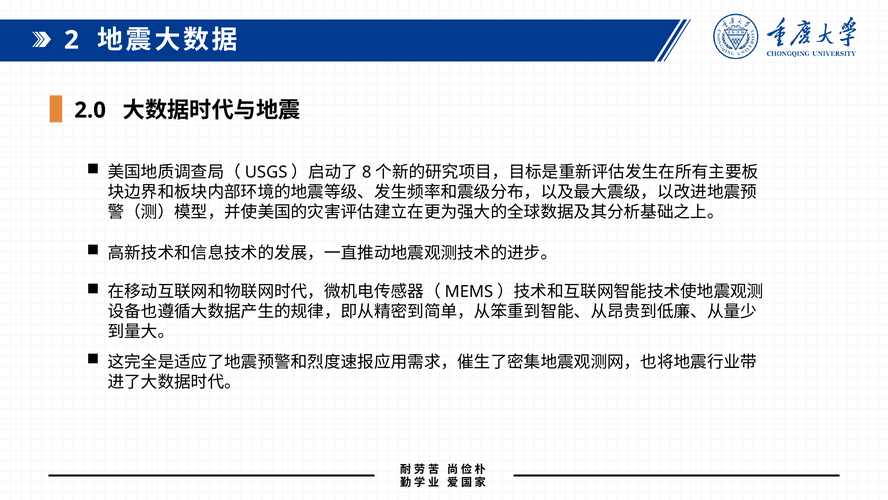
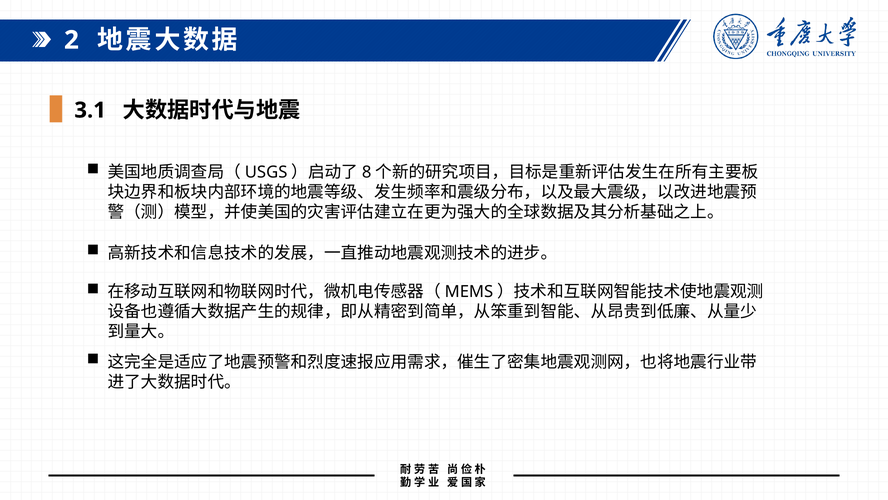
2.0: 2.0 -> 3.1
